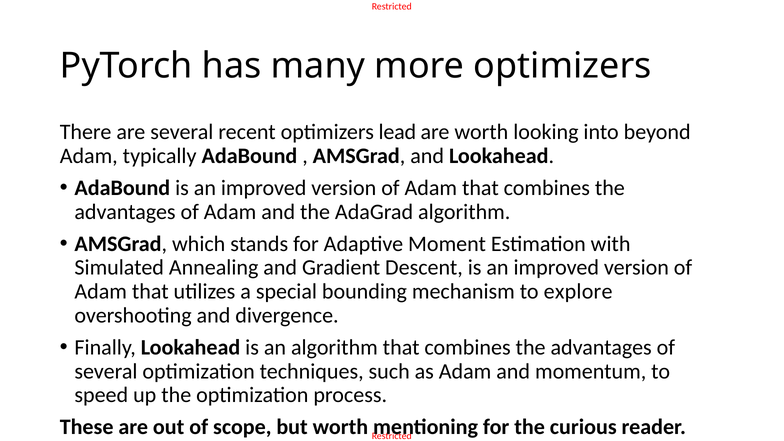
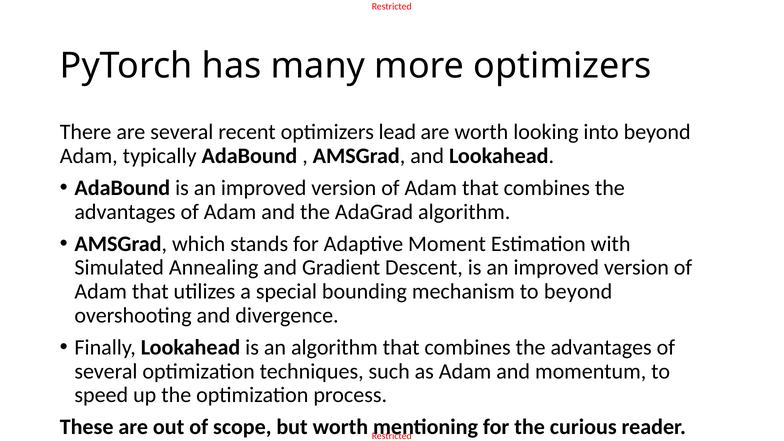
to explore: explore -> beyond
